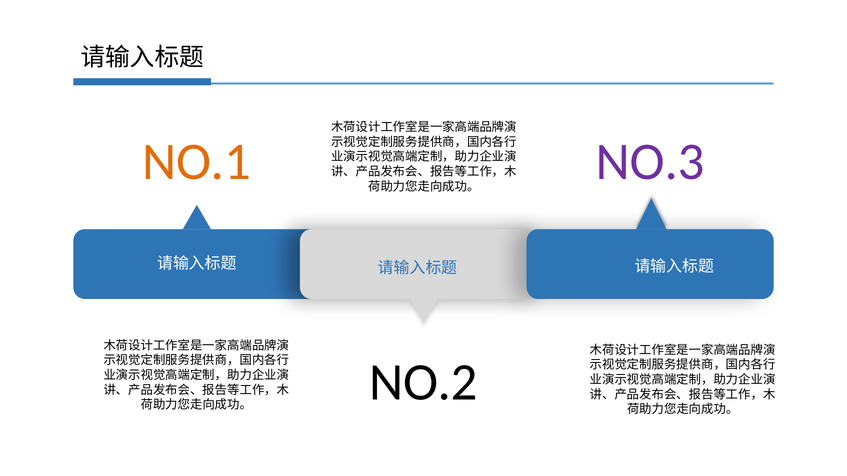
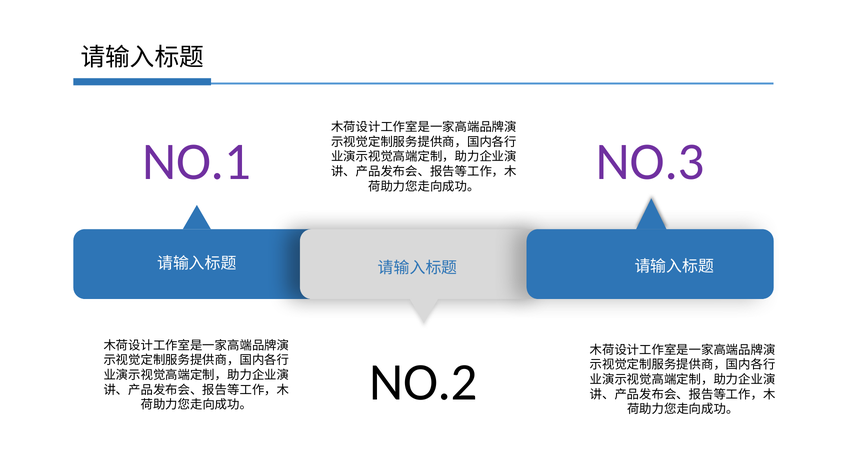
NO.1 colour: orange -> purple
